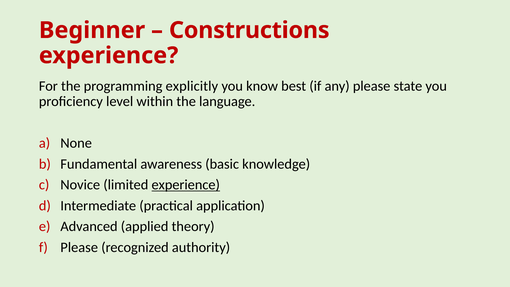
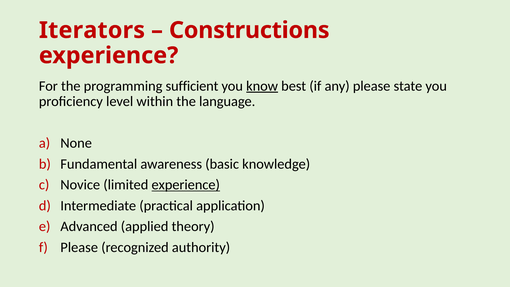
Beginner: Beginner -> Iterators
explicitly: explicitly -> sufficient
know underline: none -> present
